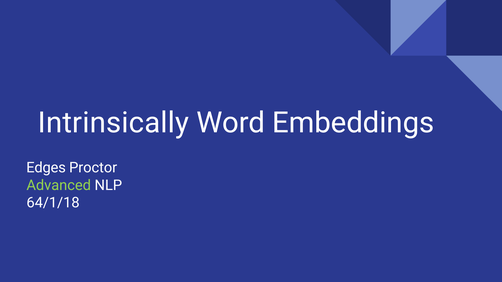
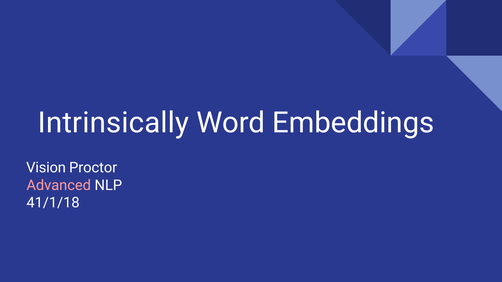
Edges: Edges -> Vision
Advanced colour: light green -> pink
64/1/18: 64/1/18 -> 41/1/18
